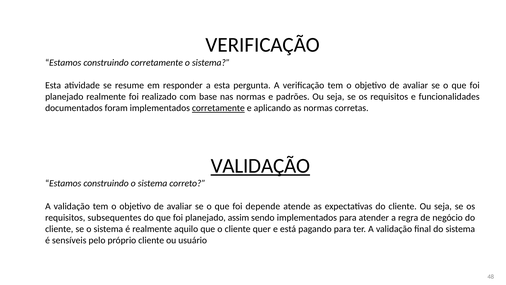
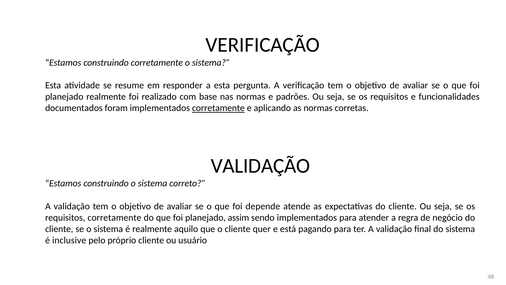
VALIDAÇÃO at (260, 166) underline: present -> none
requisitos subsequentes: subsequentes -> corretamente
sensíveis: sensíveis -> inclusive
